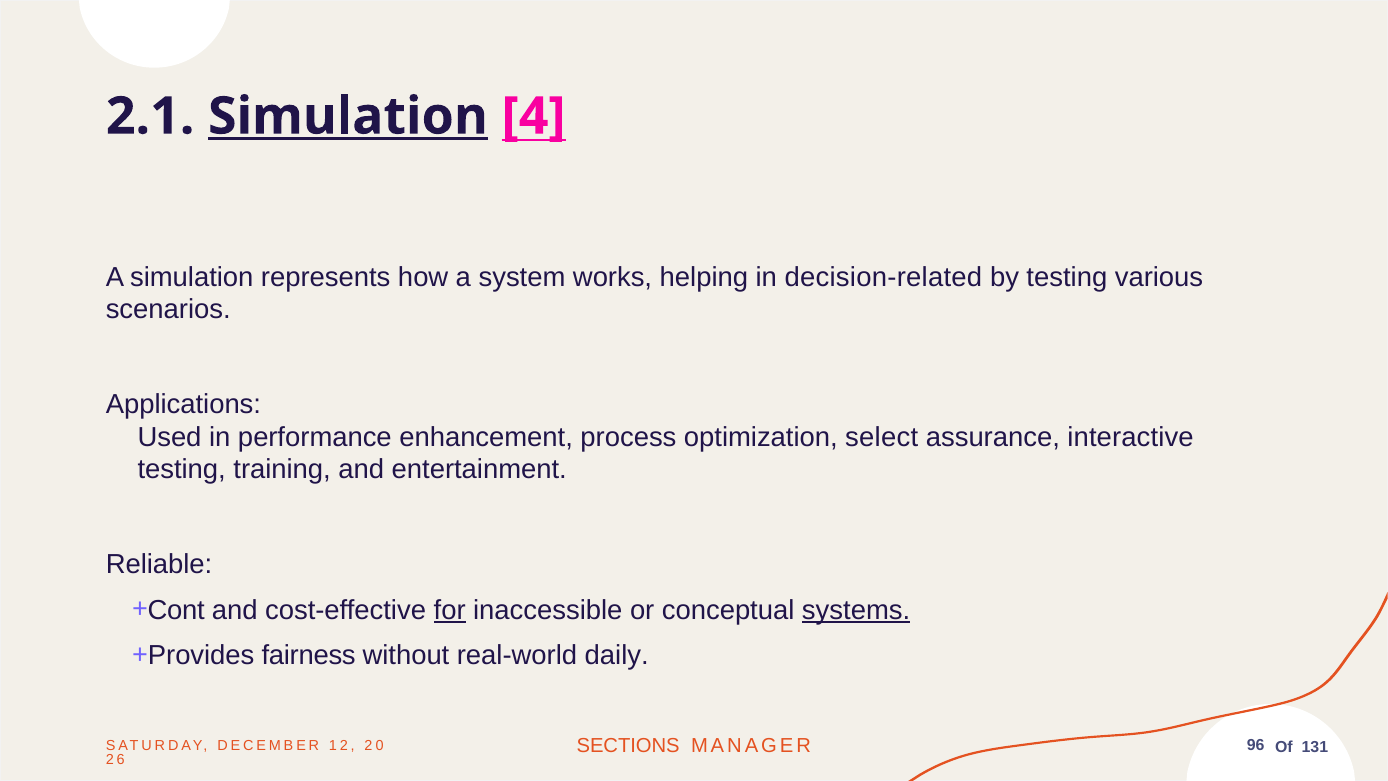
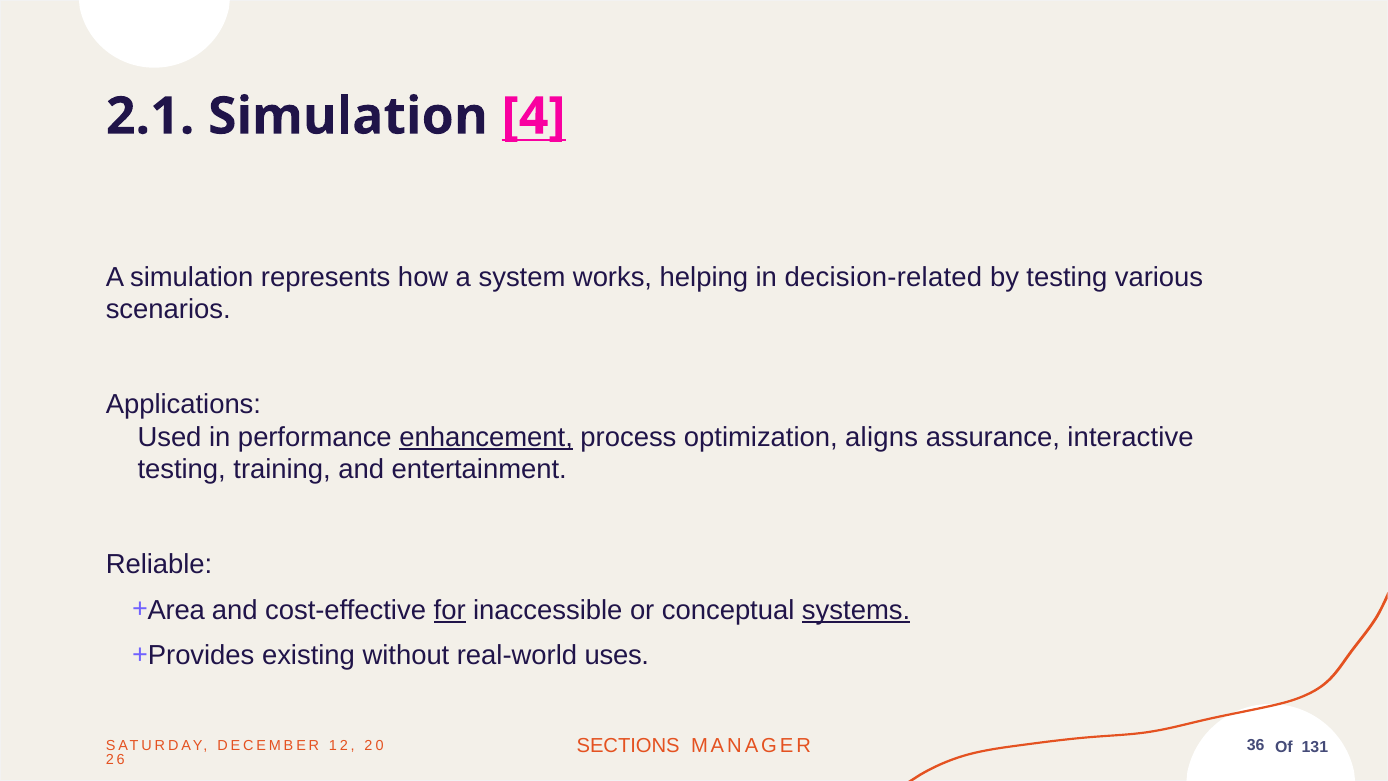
Simulation at (348, 116) underline: present -> none
enhancement underline: none -> present
select: select -> aligns
Cont: Cont -> Area
fairness: fairness -> existing
daily: daily -> uses
96: 96 -> 36
